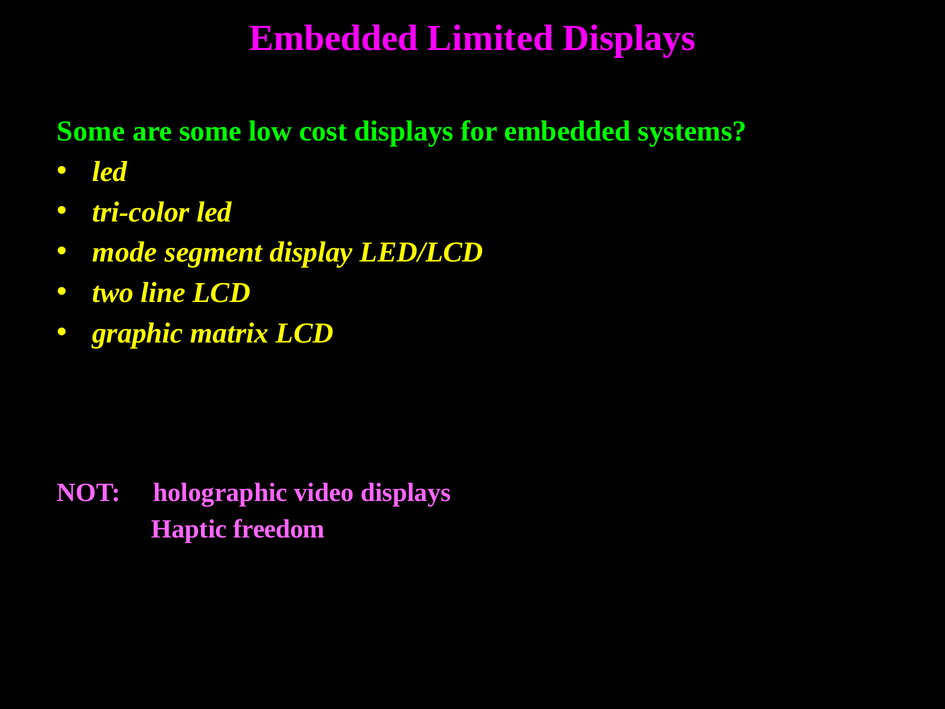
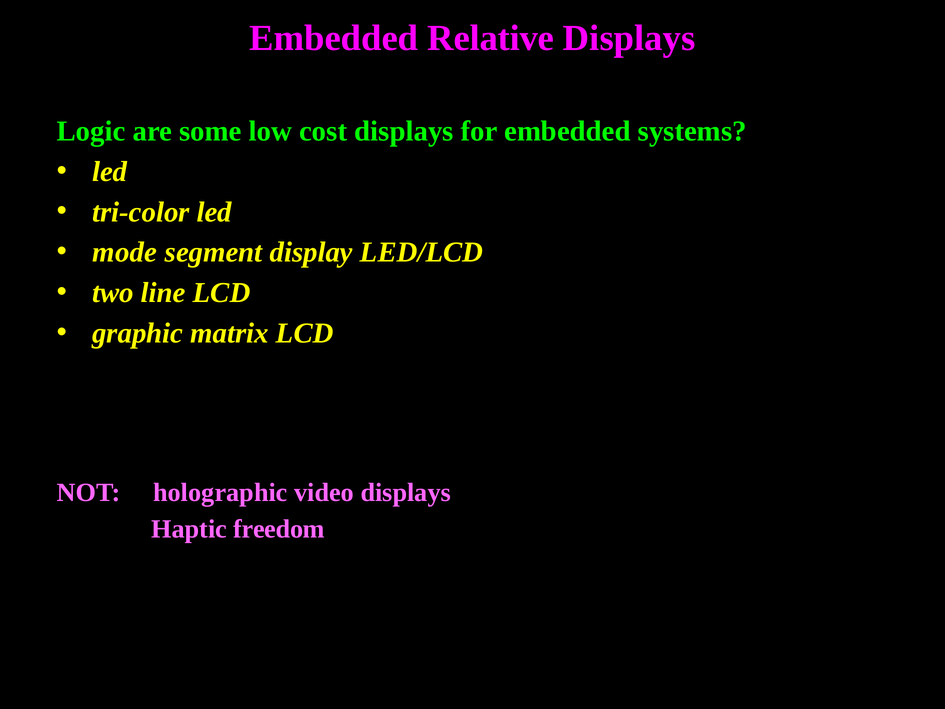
Limited: Limited -> Relative
Some at (91, 131): Some -> Logic
